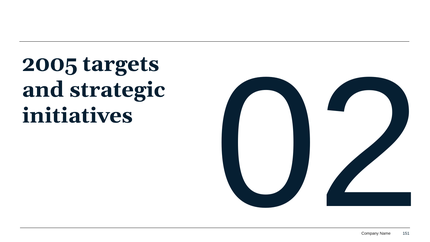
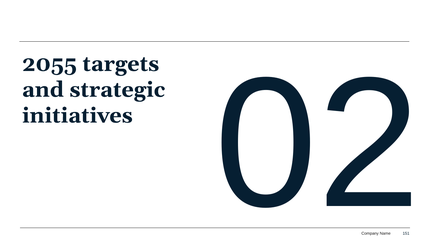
2005: 2005 -> 2055
